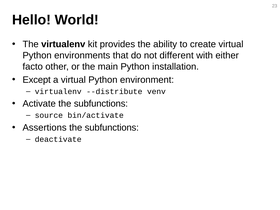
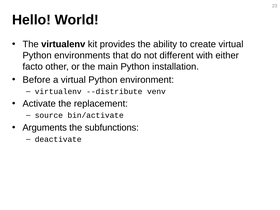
Except: Except -> Before
Activate the subfunctions: subfunctions -> replacement
Assertions: Assertions -> Arguments
